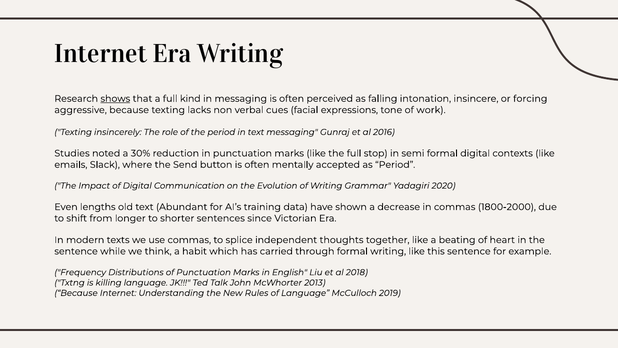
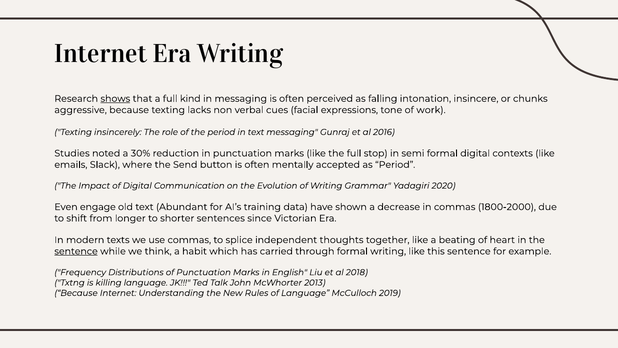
forcing: forcing -> chunks
lengths: lengths -> engage
sentence at (76, 251) underline: none -> present
